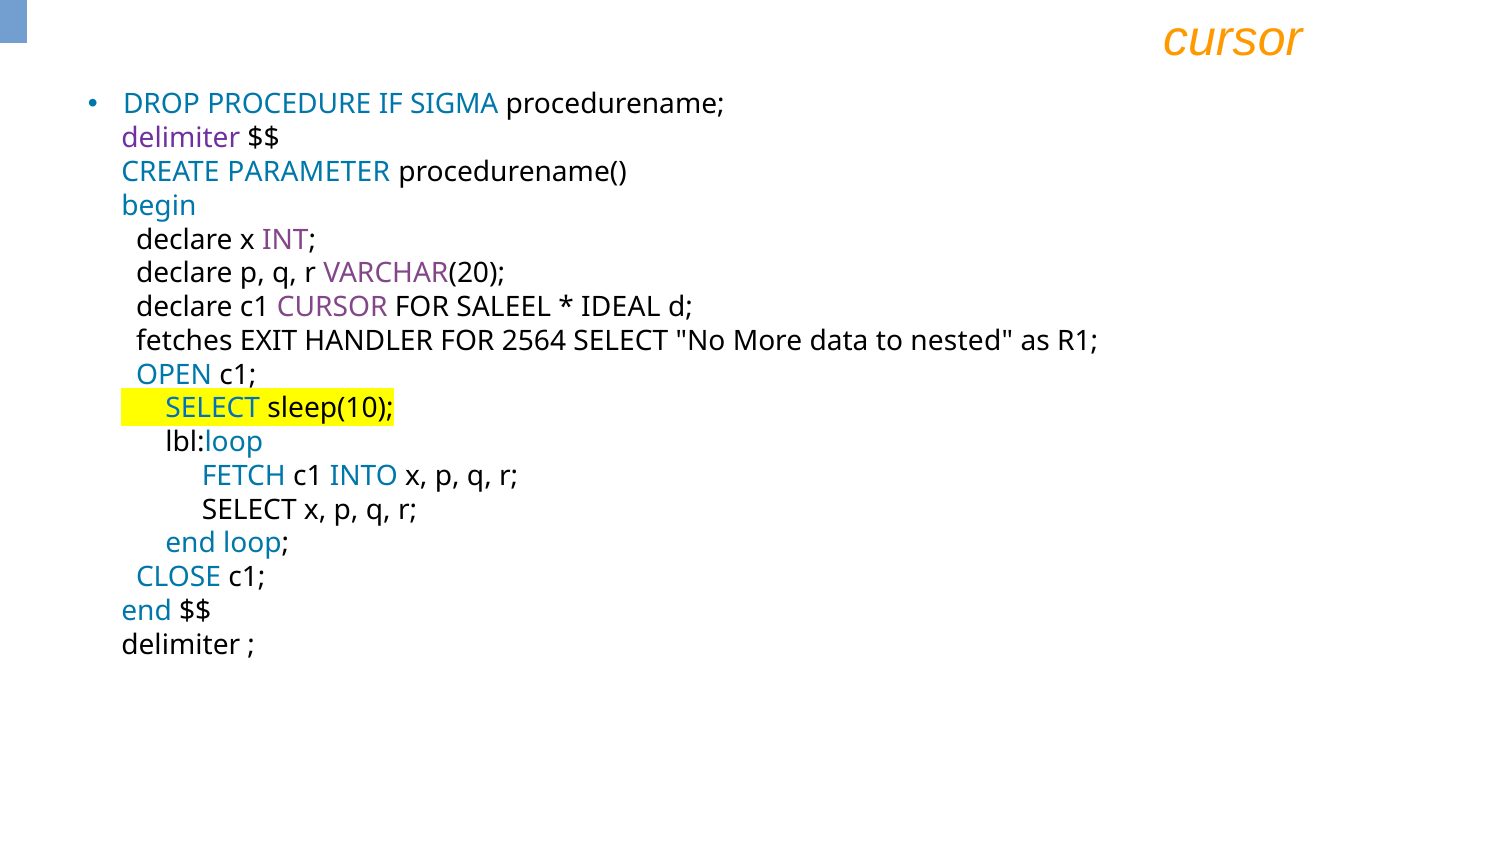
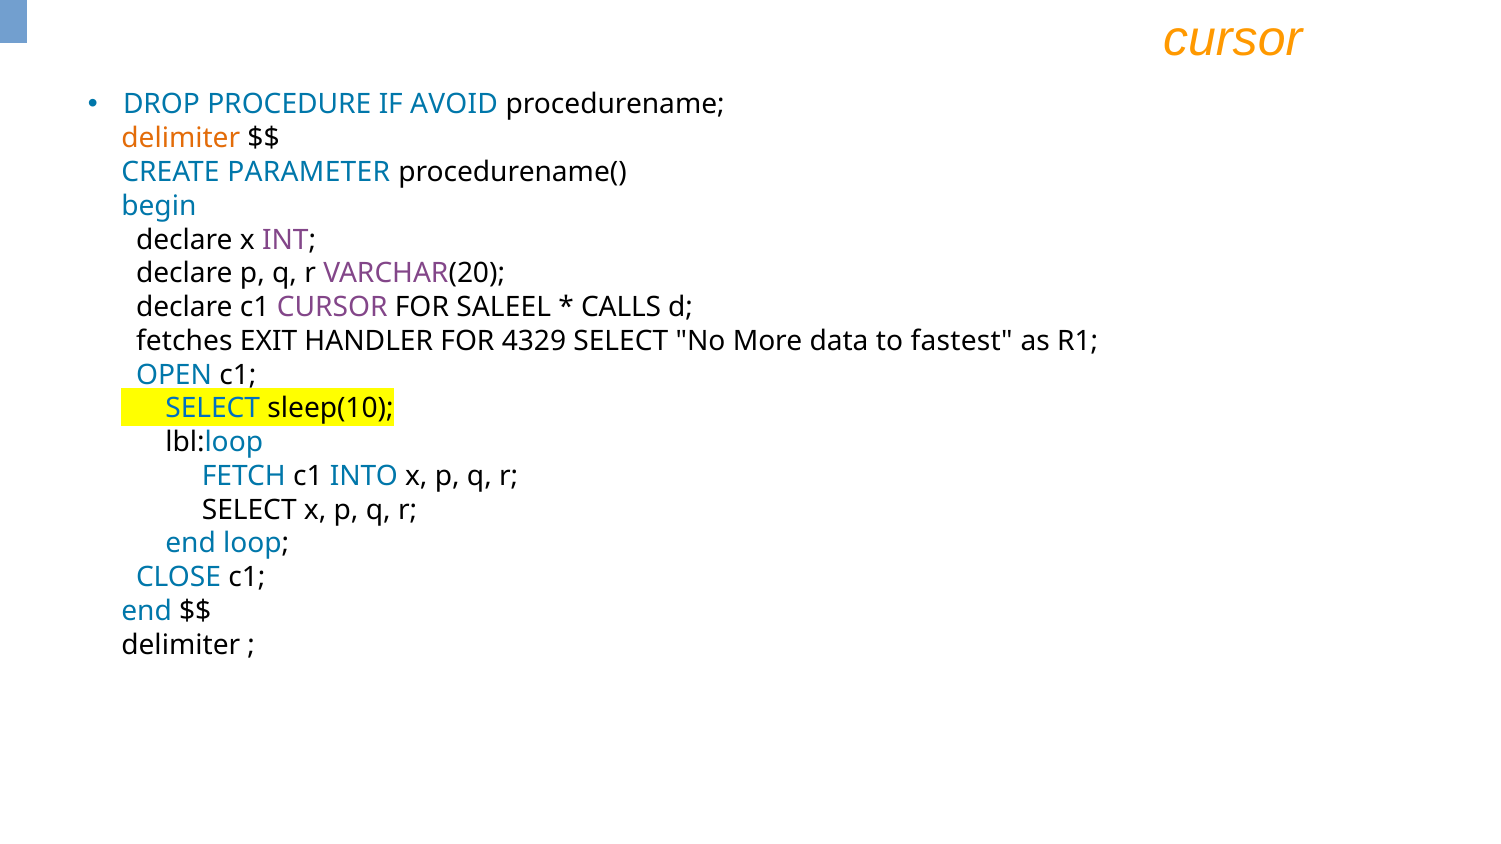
SIGMA: SIGMA -> AVOID
delimiter at (181, 139) colour: purple -> orange
IDEAL: IDEAL -> CALLS
2564: 2564 -> 4329
nested: nested -> fastest
